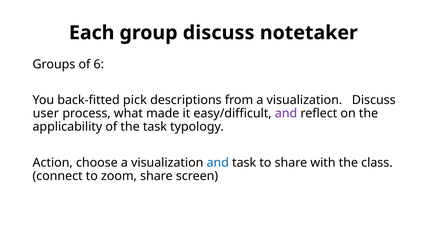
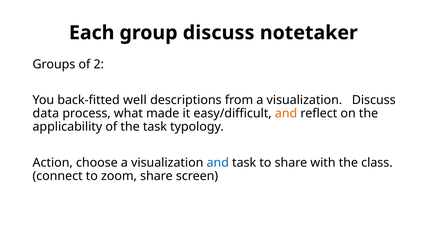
6: 6 -> 2
pick: pick -> well
user: user -> data
and at (286, 114) colour: purple -> orange
